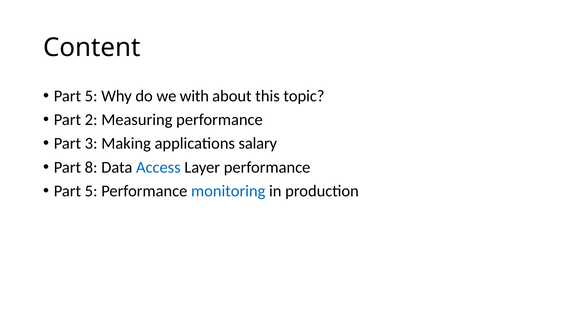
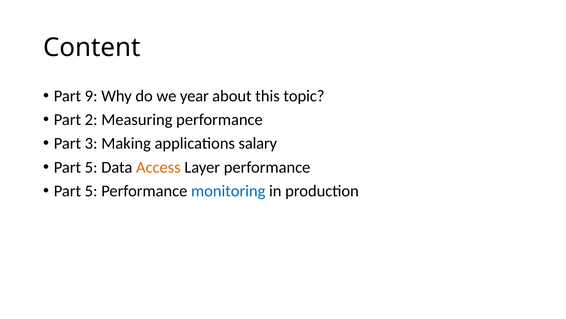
5 at (91, 96): 5 -> 9
with: with -> year
8 at (91, 167): 8 -> 5
Access colour: blue -> orange
